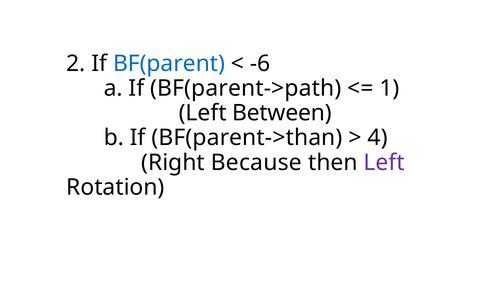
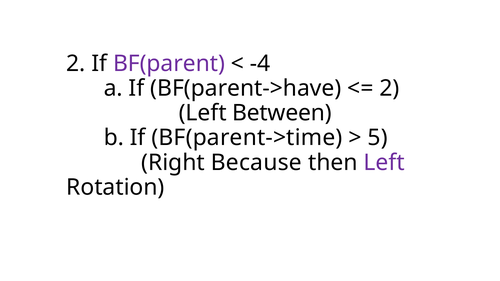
BF(parent colour: blue -> purple
-6: -6 -> -4
BF(parent->path: BF(parent->path -> BF(parent->have
1 at (389, 88): 1 -> 2
BF(parent->than: BF(parent->than -> BF(parent->time
4: 4 -> 5
